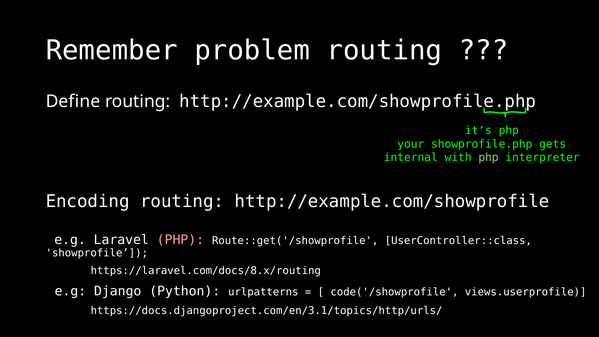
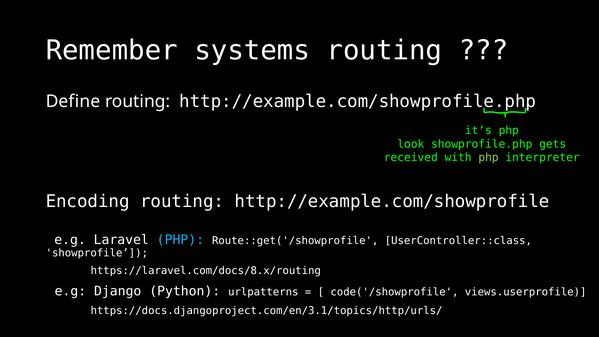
problem: problem -> systems
your: your -> look
internal: internal -> received
PHP at (180, 240) colour: pink -> light blue
